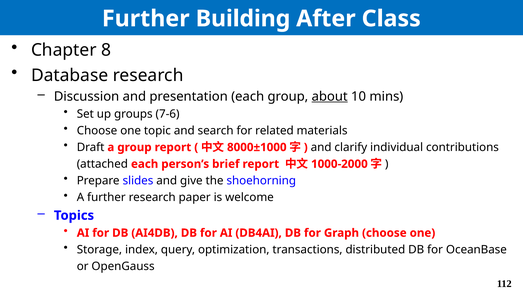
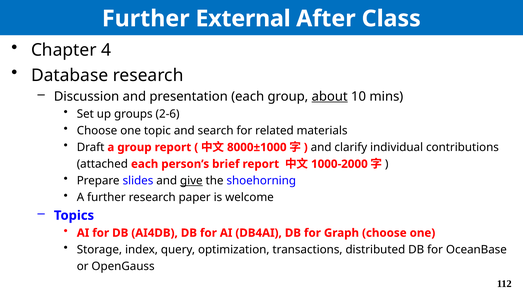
Building: Building -> External
8: 8 -> 4
7-6: 7-6 -> 2-6
give underline: none -> present
